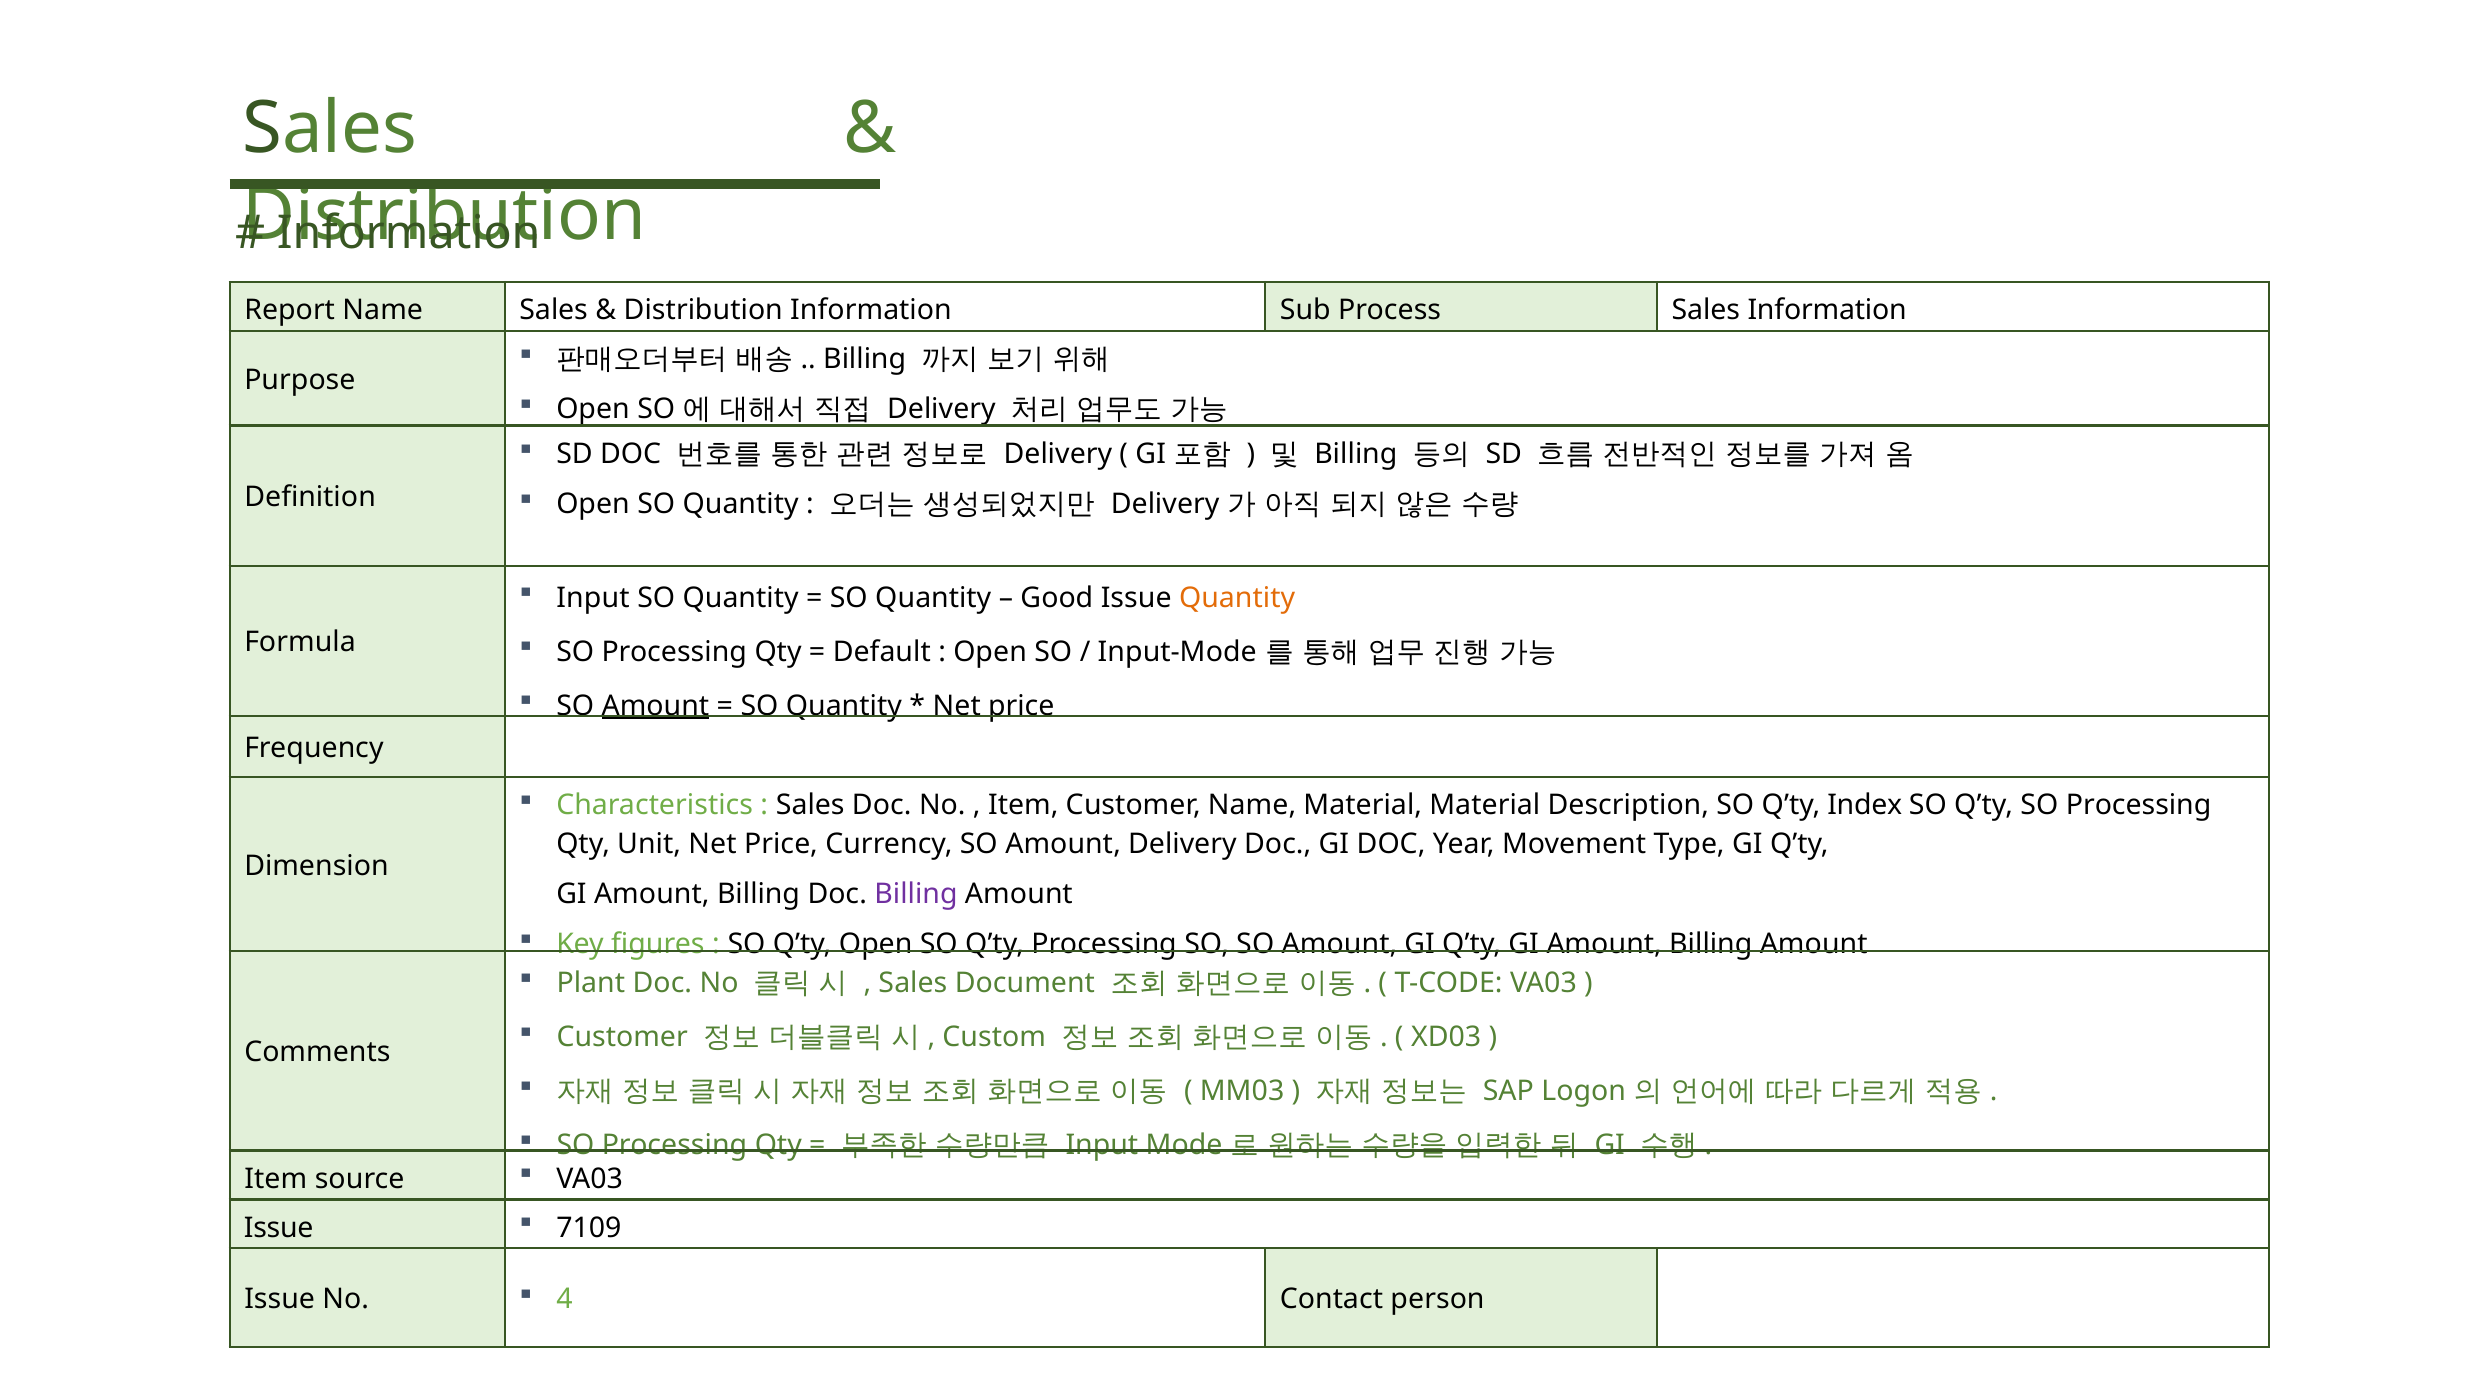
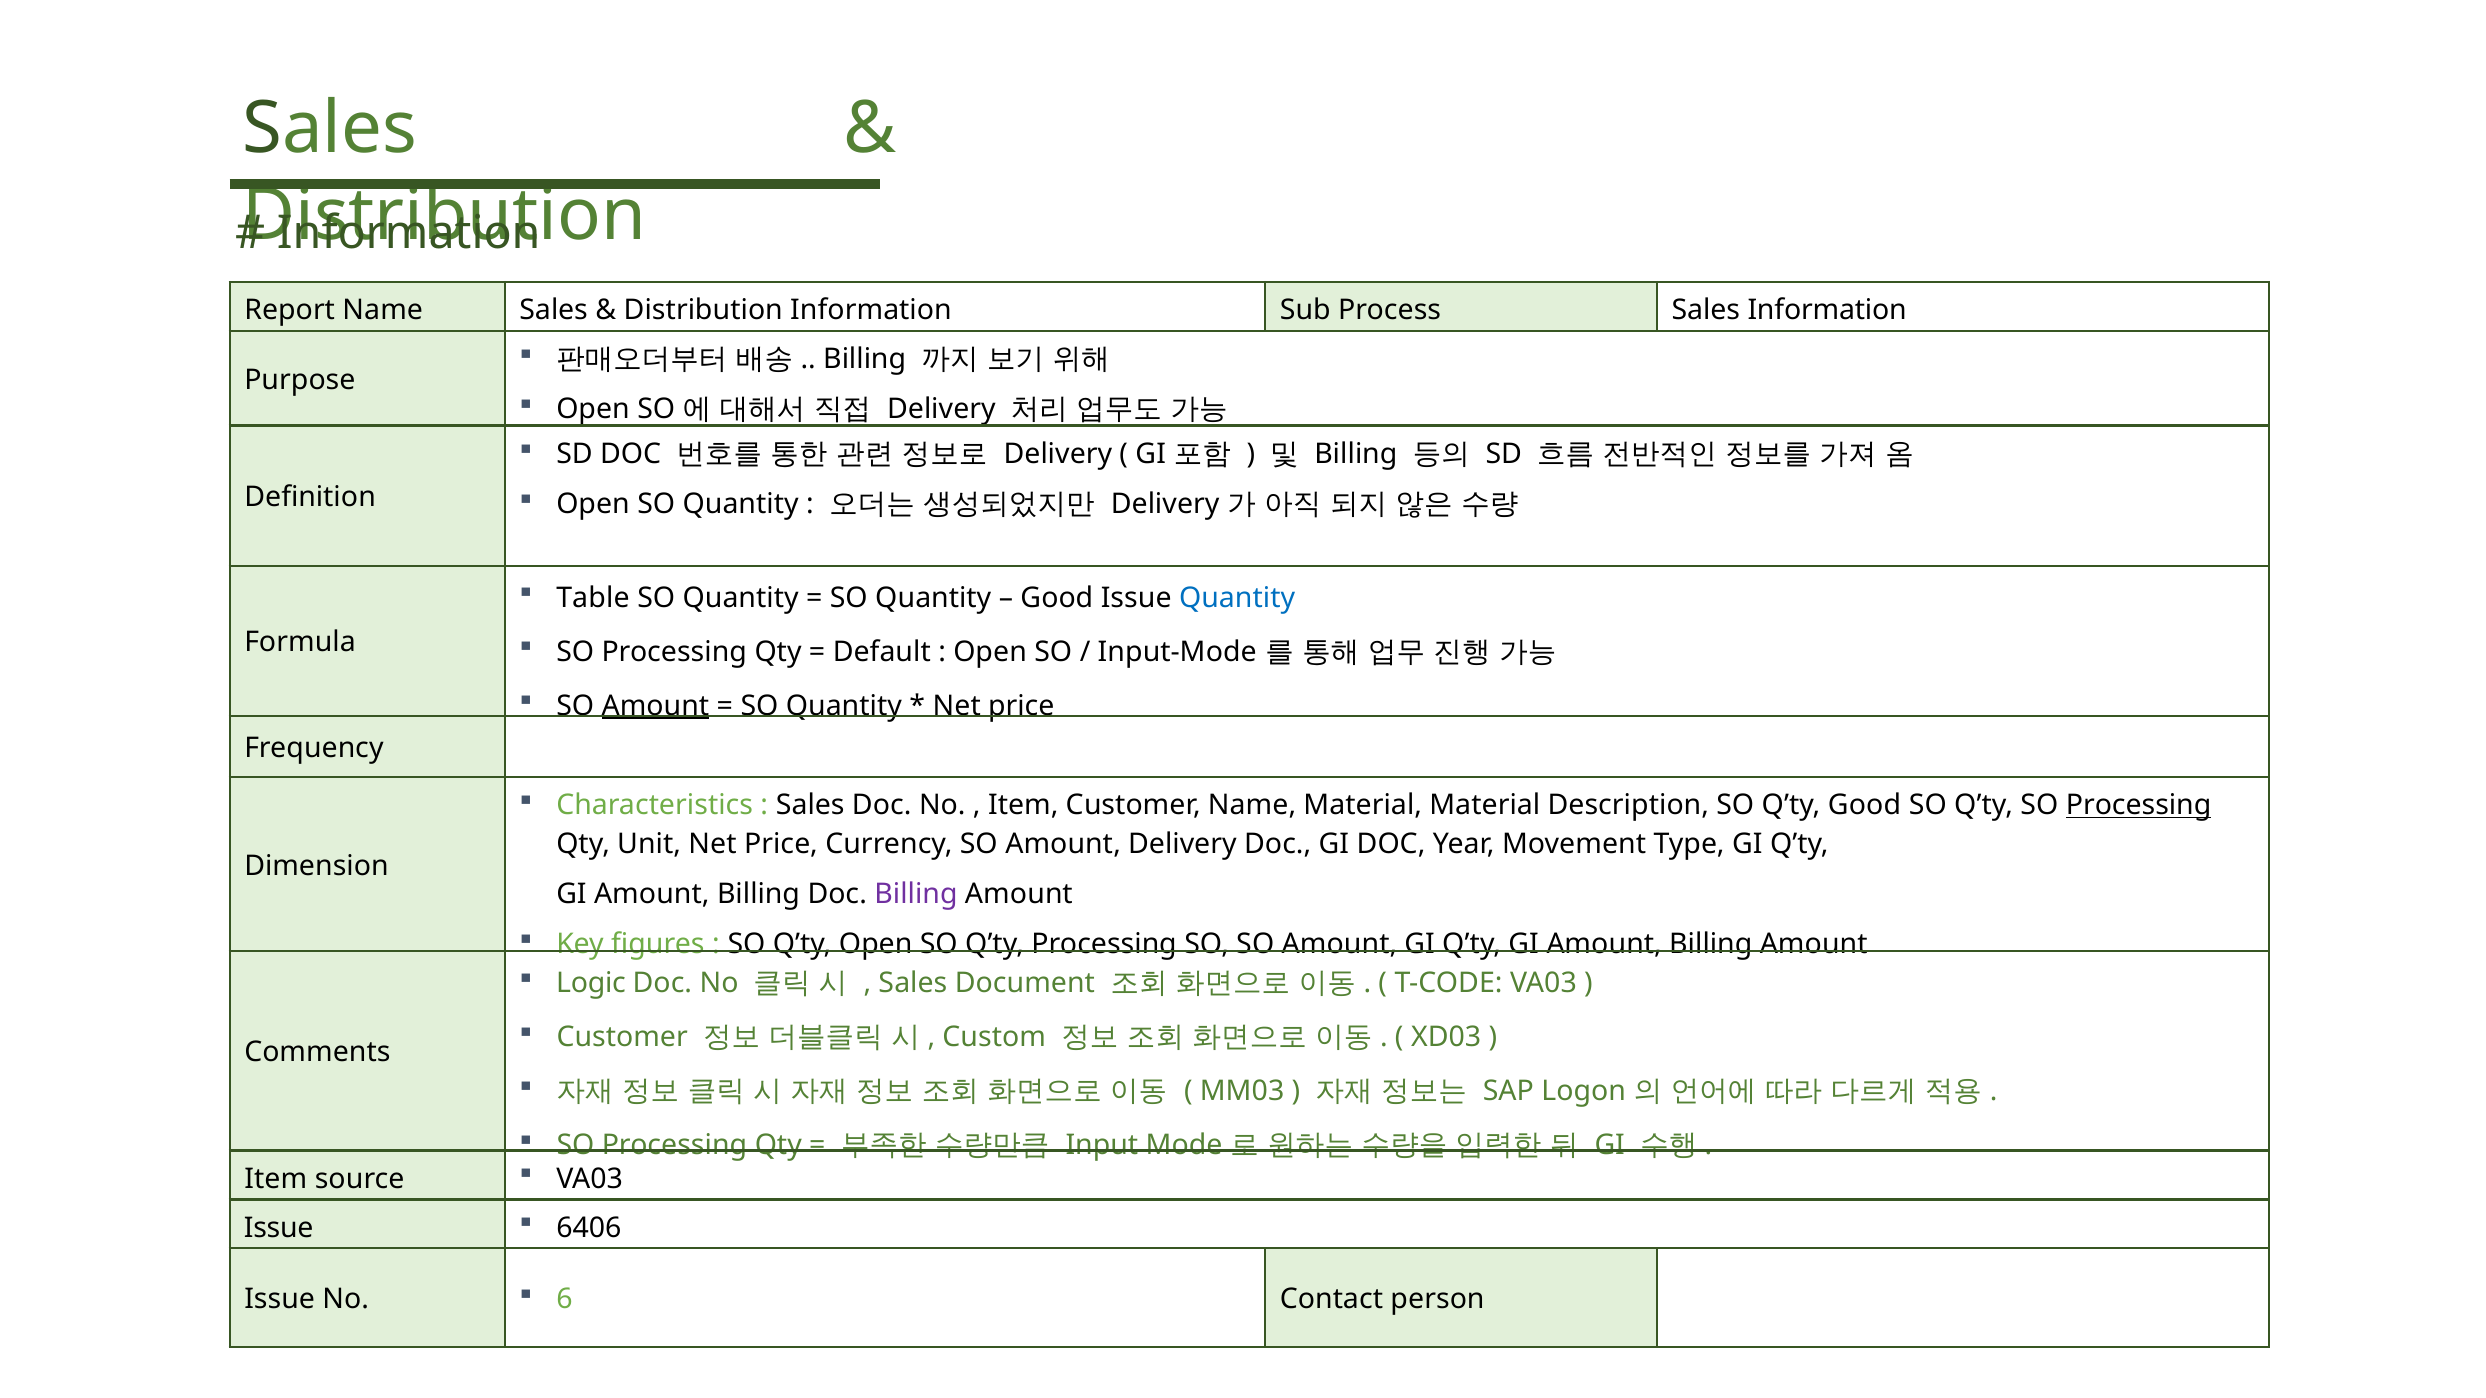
Input at (593, 598): Input -> Table
Quantity at (1237, 598) colour: orange -> blue
Q’ty Index: Index -> Good
Processing at (2139, 806) underline: none -> present
Plant: Plant -> Logic
7109: 7109 -> 6406
4: 4 -> 6
